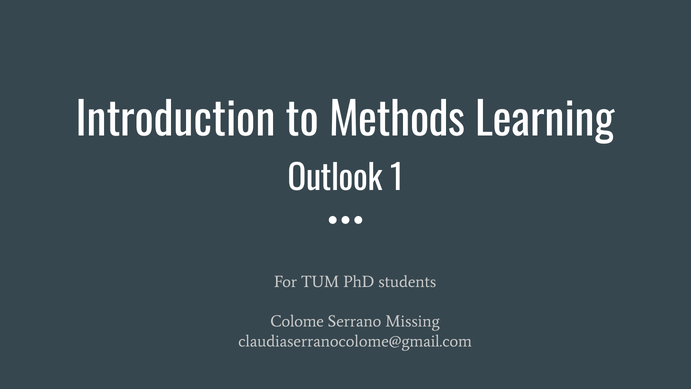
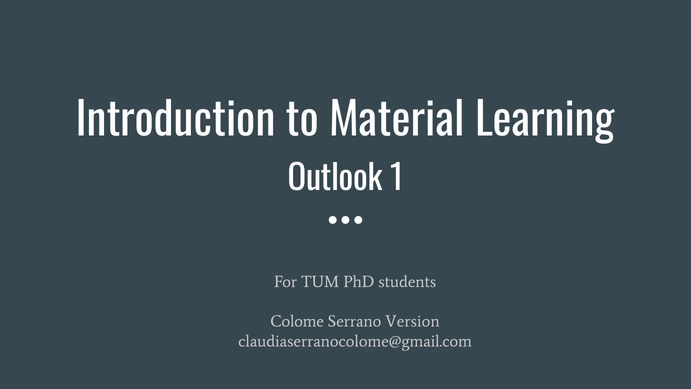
Methods: Methods -> Material
Missing: Missing -> Version
